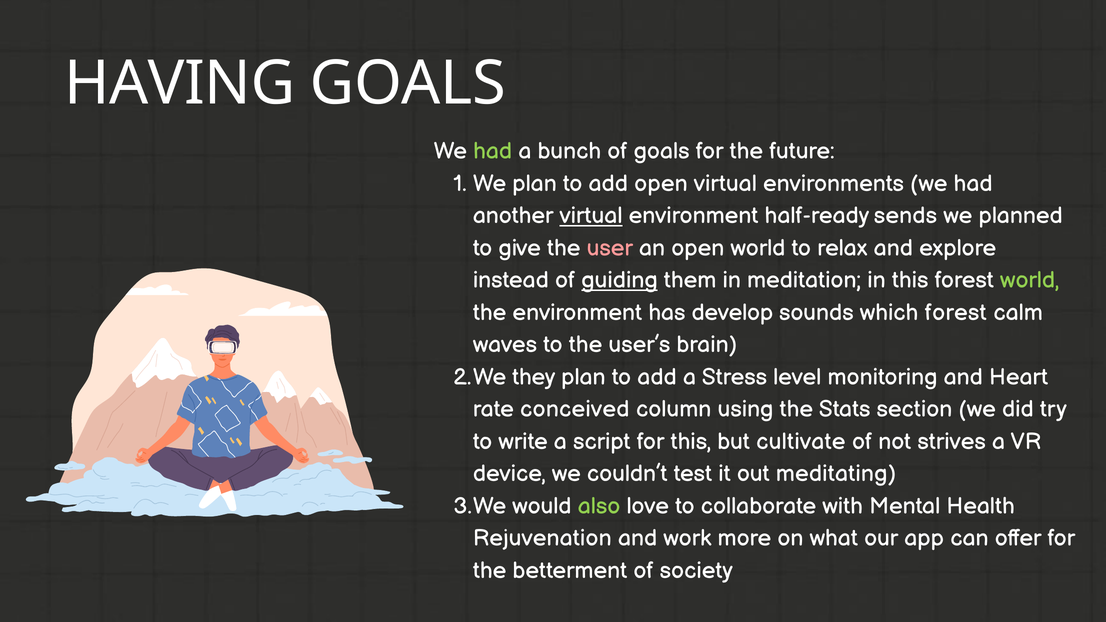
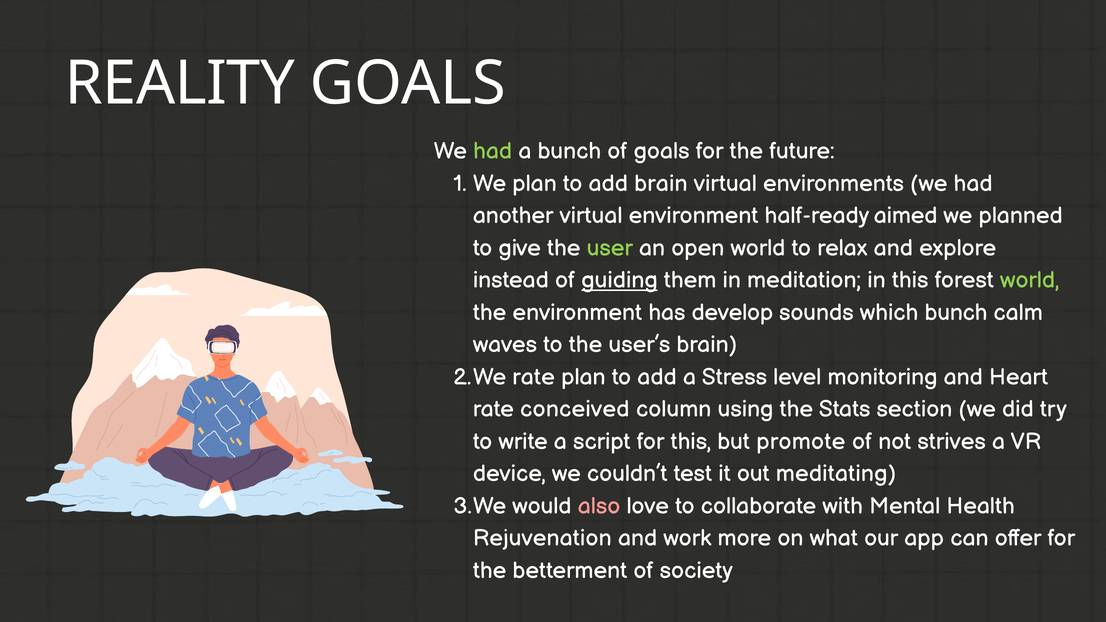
HAVING: HAVING -> REALITY
add open: open -> brain
virtual at (591, 216) underline: present -> none
sends: sends -> aimed
user colour: pink -> light green
which forest: forest -> bunch
they at (534, 377): they -> rate
cultivate: cultivate -> promote
also colour: light green -> pink
